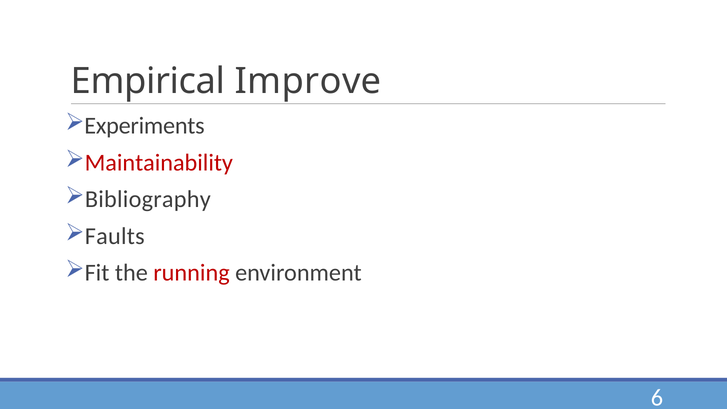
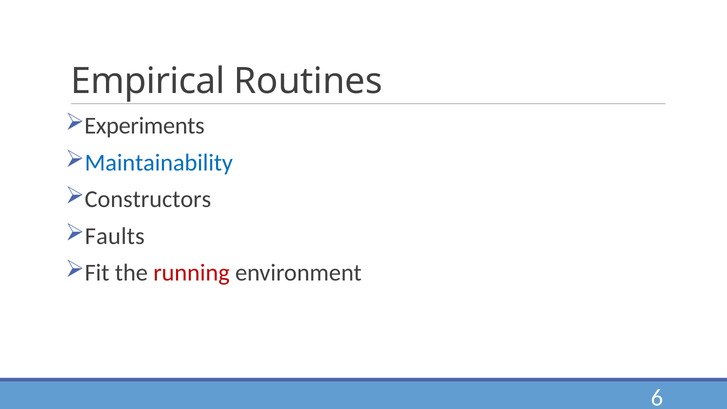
Improve: Improve -> Routines
Maintainability colour: red -> blue
Bibliography: Bibliography -> Constructors
